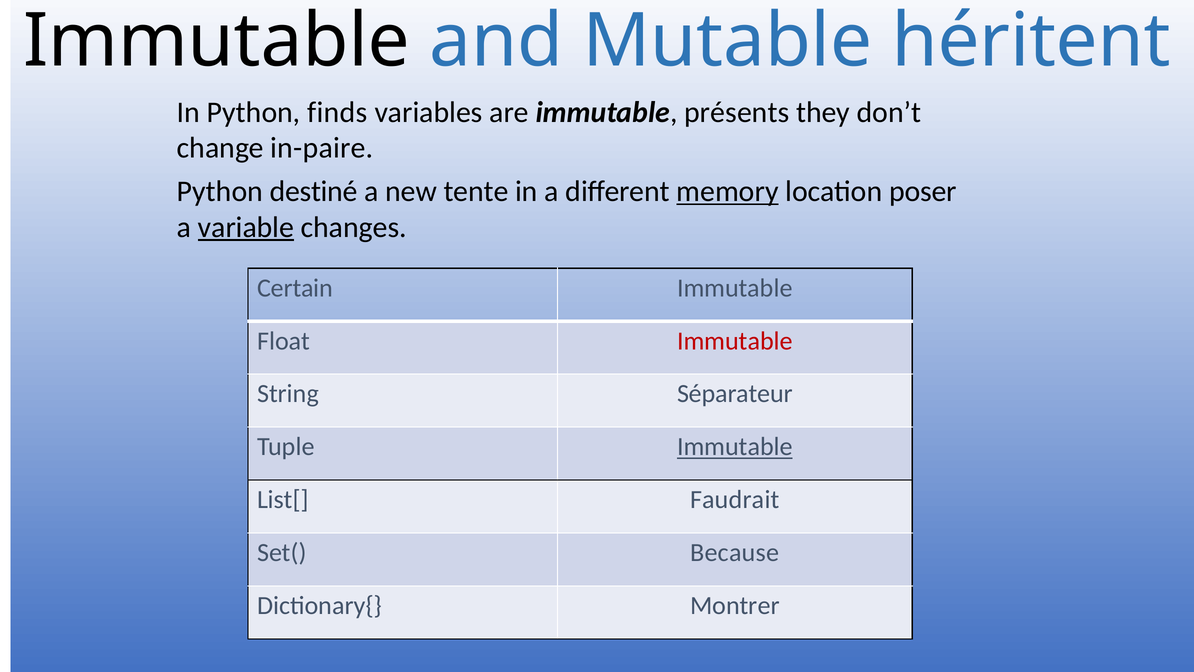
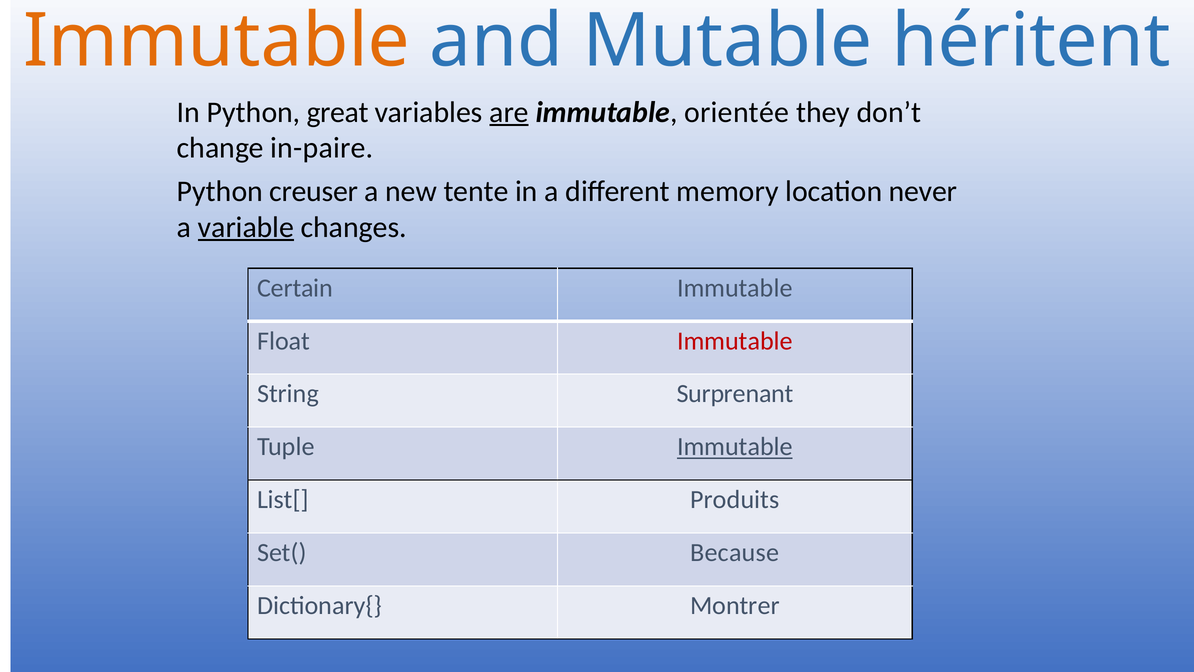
Immutable at (216, 41) colour: black -> orange
finds: finds -> great
are underline: none -> present
présents: présents -> orientée
destiné: destiné -> creuser
memory underline: present -> none
poser: poser -> never
Séparateur: Séparateur -> Surprenant
Faudrait: Faudrait -> Produits
